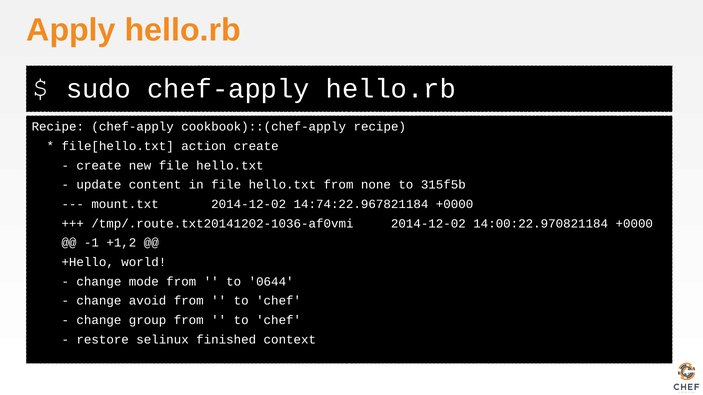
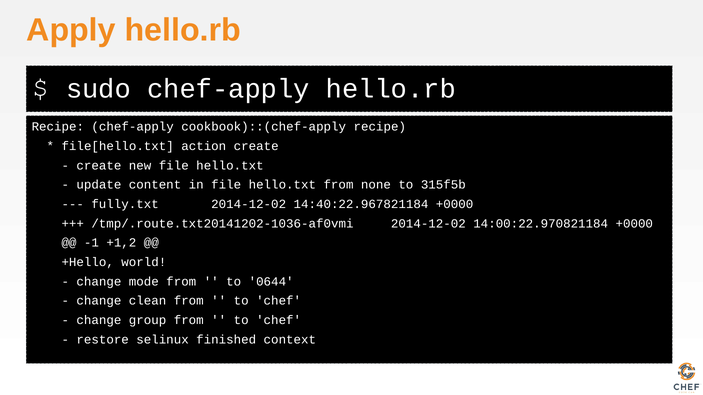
mount.txt: mount.txt -> fully.txt
14:74:22.967821184: 14:74:22.967821184 -> 14:40:22.967821184
avoid: avoid -> clean
